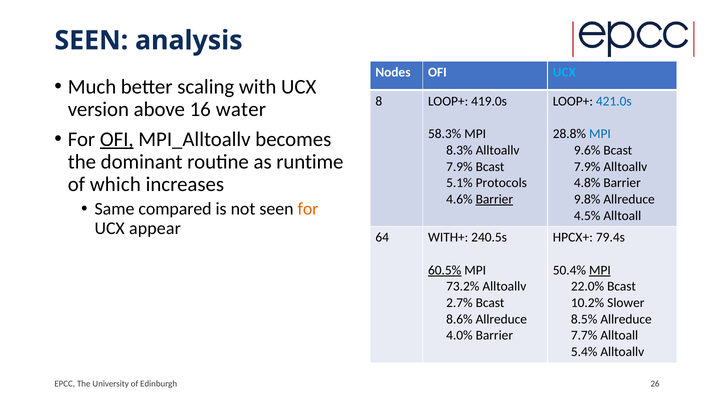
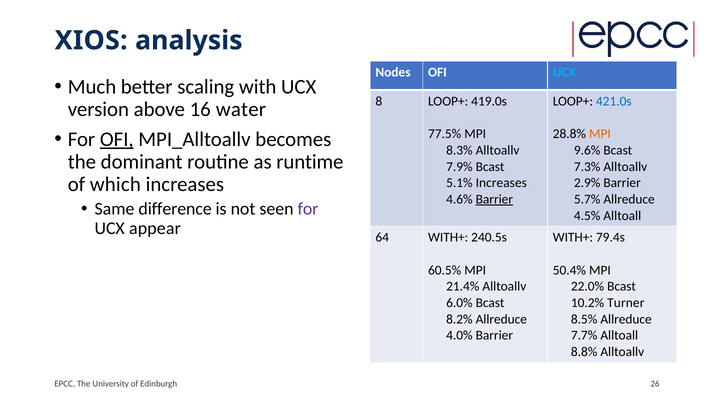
SEEN at (91, 40): SEEN -> XIOS
58.3%: 58.3% -> 77.5%
MPI at (600, 134) colour: blue -> orange
7.9% at (587, 166): 7.9% -> 7.3%
5.1% Protocols: Protocols -> Increases
4.8%: 4.8% -> 2.9%
9.8%: 9.8% -> 5.7%
compared: compared -> difference
for at (308, 209) colour: orange -> purple
HPCX+ at (573, 237): HPCX+ -> WITH+
60.5% underline: present -> none
MPI at (600, 270) underline: present -> none
73.2%: 73.2% -> 21.4%
2.7%: 2.7% -> 6.0%
Slower: Slower -> Turner
8.6%: 8.6% -> 8.2%
5.4%: 5.4% -> 8.8%
